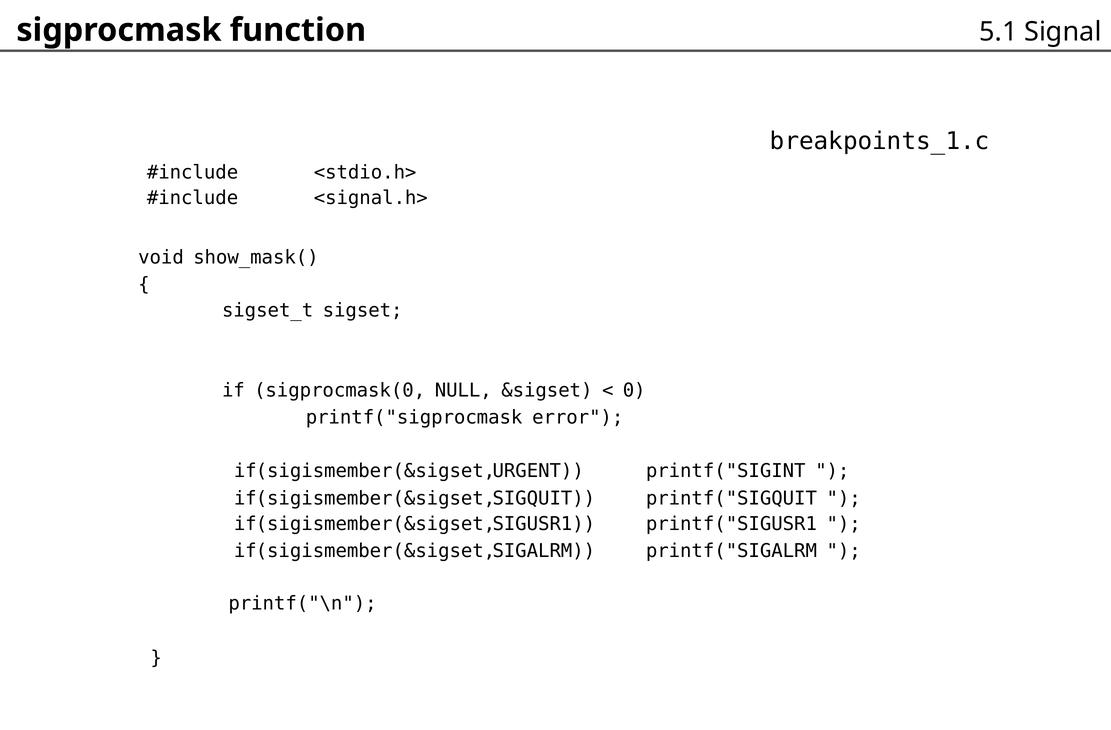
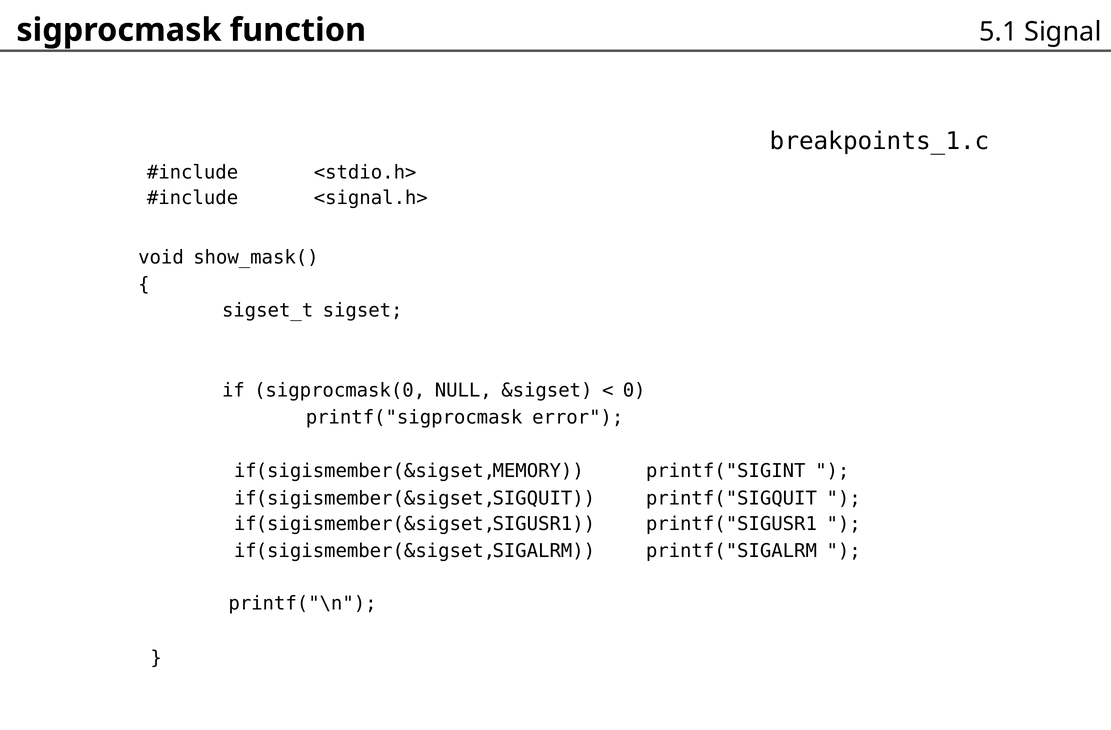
URGENT: URGENT -> MEMORY
